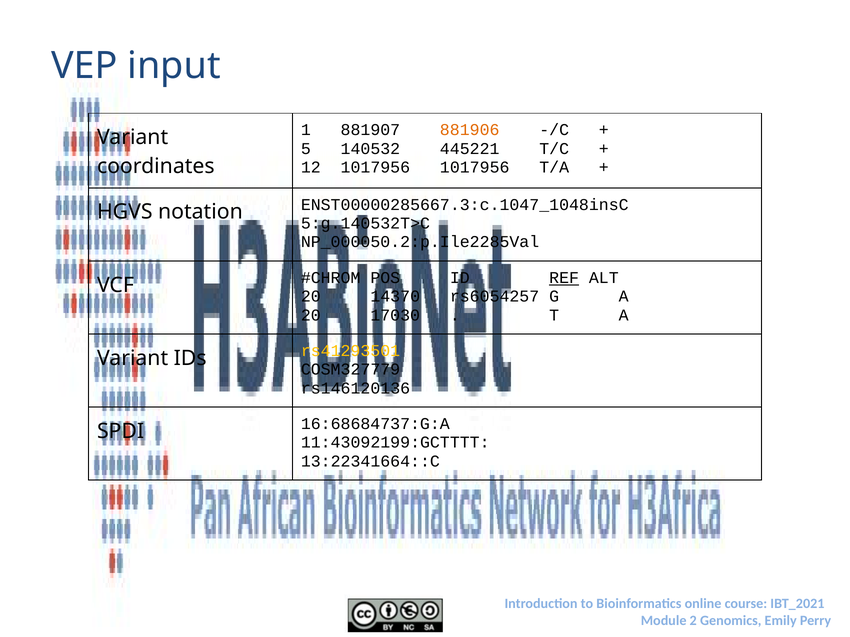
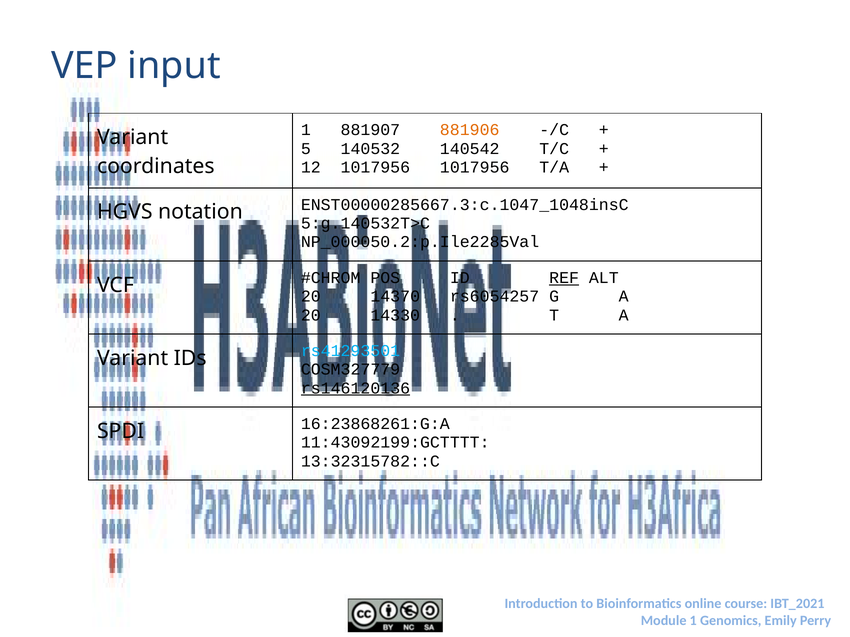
445221: 445221 -> 140542
17030: 17030 -> 14330
rs41293501 colour: yellow -> light blue
rs146120136 underline: none -> present
16:68684737:G:A: 16:68684737:G:A -> 16:23868261:G:A
13:22341664::C: 13:22341664::C -> 13:32315782::C
2 at (693, 621): 2 -> 1
